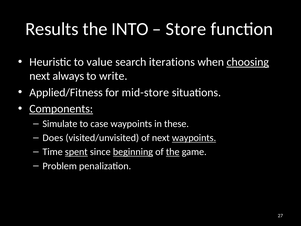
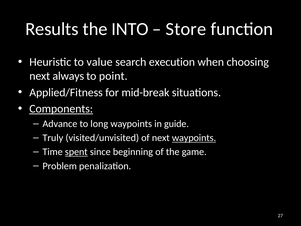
iterations: iterations -> execution
choosing underline: present -> none
write: write -> point
mid-store: mid-store -> mid-break
Simulate: Simulate -> Advance
case: case -> long
these: these -> guide
Does: Does -> Truly
beginning underline: present -> none
the at (173, 152) underline: present -> none
